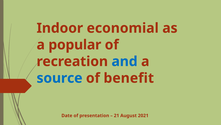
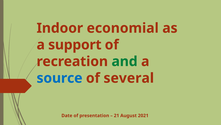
popular: popular -> support
and colour: blue -> green
benefit: benefit -> several
